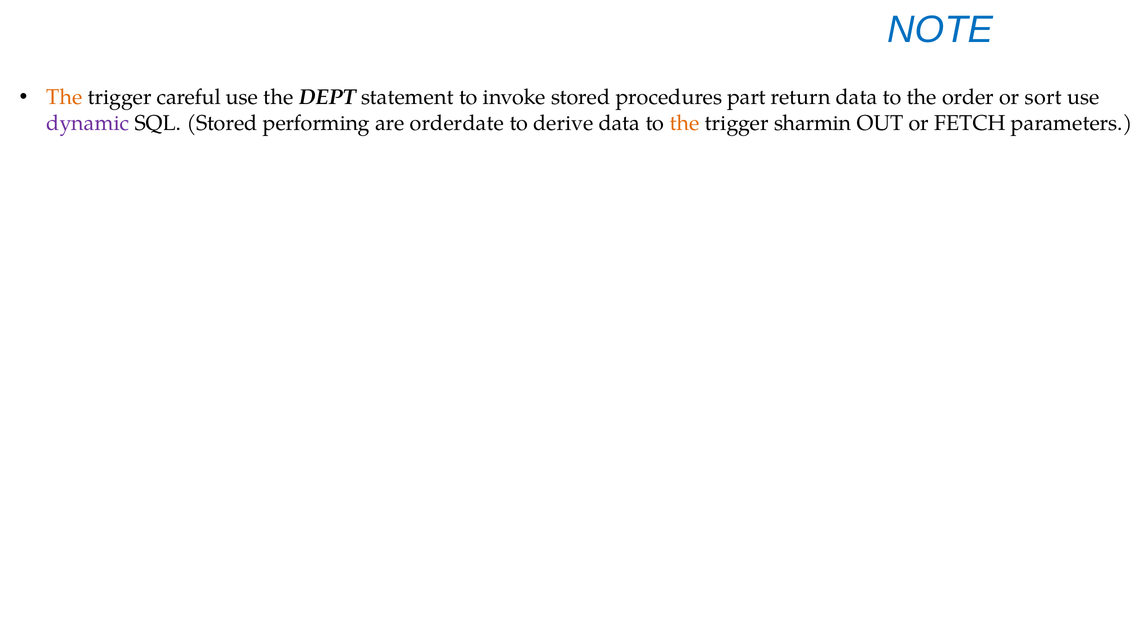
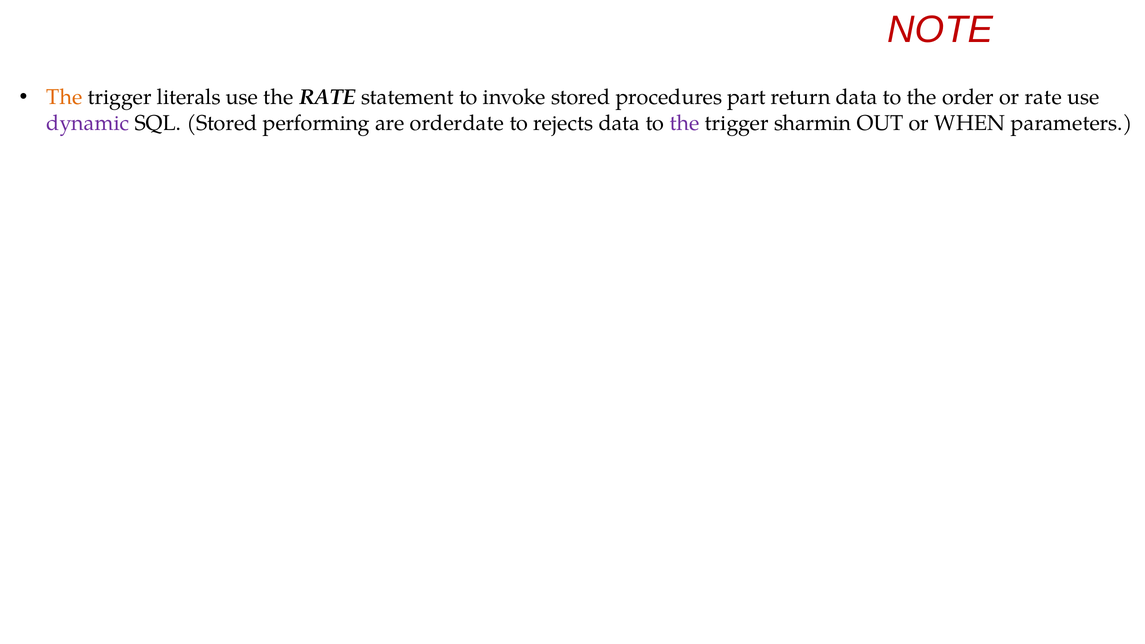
NOTE colour: blue -> red
careful: careful -> literals
the DEPT: DEPT -> RATE
or sort: sort -> rate
derive: derive -> rejects
the at (684, 123) colour: orange -> purple
FETCH: FETCH -> WHEN
